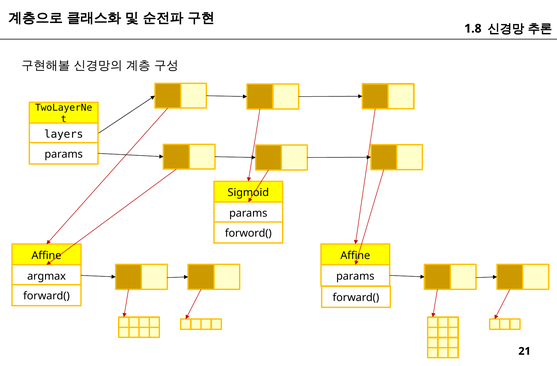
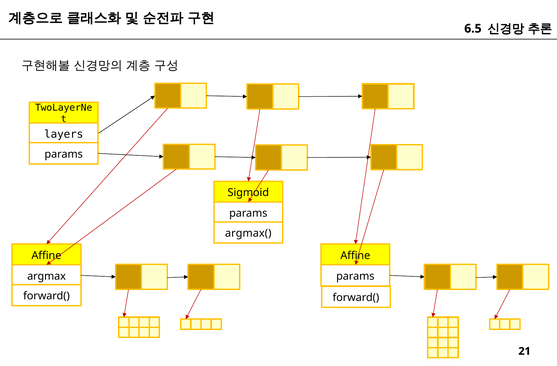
1.8: 1.8 -> 6.5
forword(: forword( -> argmax(
